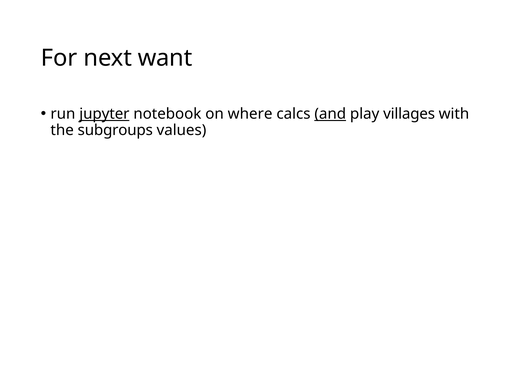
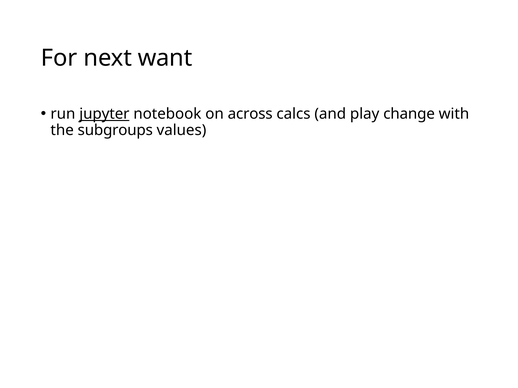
where: where -> across
and underline: present -> none
villages: villages -> change
